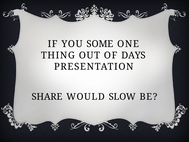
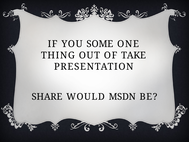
DAYS: DAYS -> TAKE
SLOW: SLOW -> MSDN
